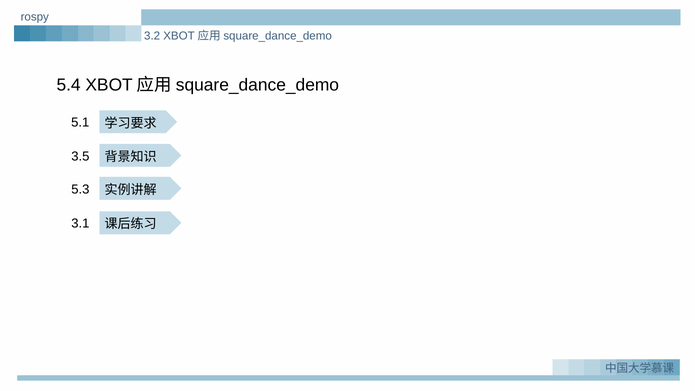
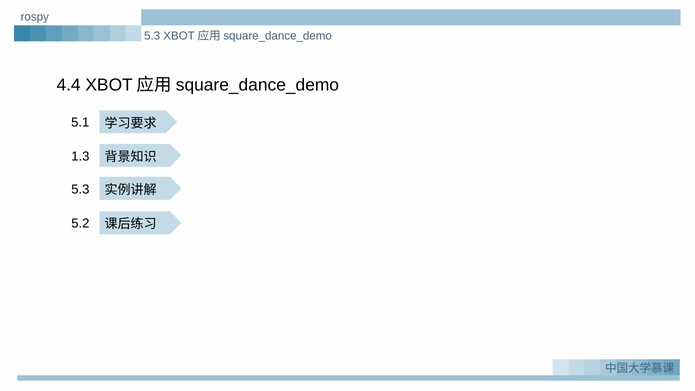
3.2 at (152, 36): 3.2 -> 5.3
5.4: 5.4 -> 4.4
3.5: 3.5 -> 1.3
3.1: 3.1 -> 5.2
